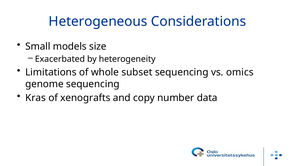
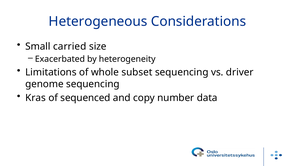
models: models -> carried
omics: omics -> driver
xenografts: xenografts -> sequenced
